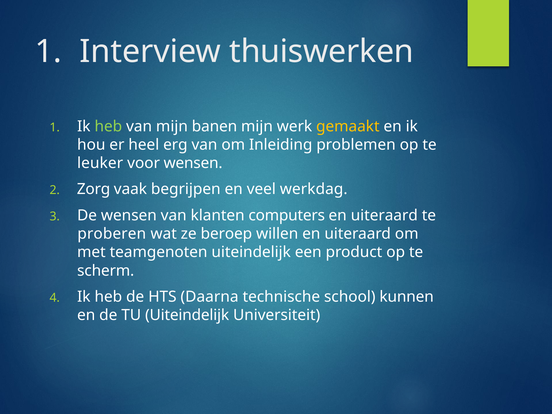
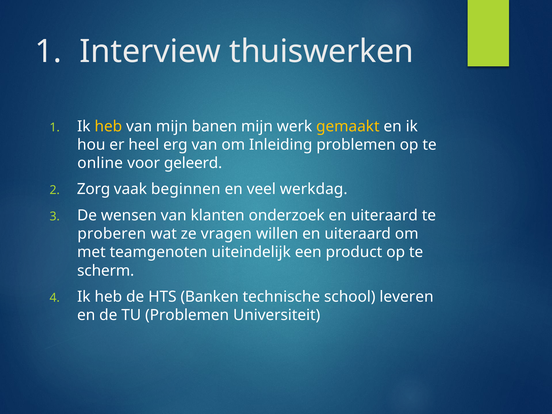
heb at (108, 126) colour: light green -> yellow
leuker: leuker -> online
voor wensen: wensen -> geleerd
begrijpen: begrijpen -> beginnen
computers: computers -> onderzoek
beroep: beroep -> vragen
Daarna: Daarna -> Banken
kunnen: kunnen -> leveren
TU Uiteindelijk: Uiteindelijk -> Problemen
